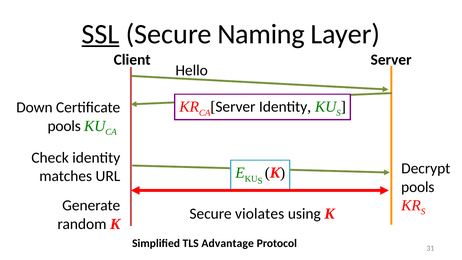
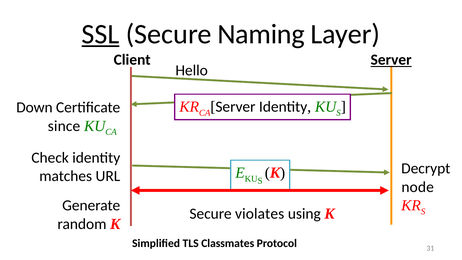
Server at (391, 60) underline: none -> present
pools at (64, 126): pools -> since
pools at (418, 187): pools -> node
Advantage: Advantage -> Classmates
